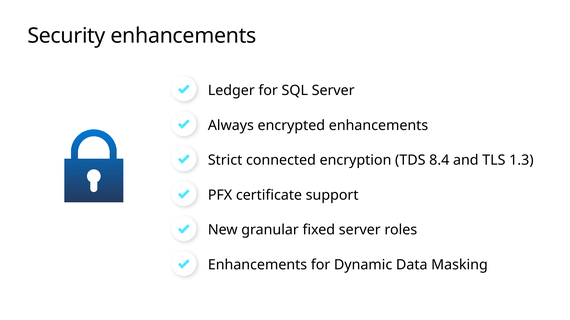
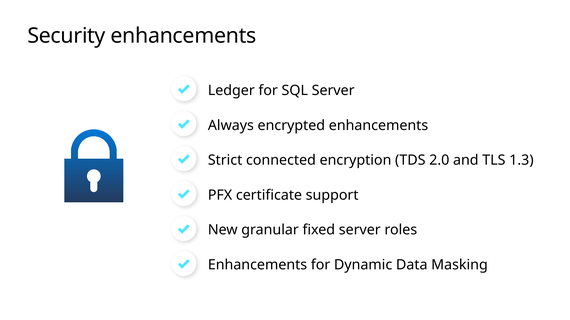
8.4: 8.4 -> 2.0
